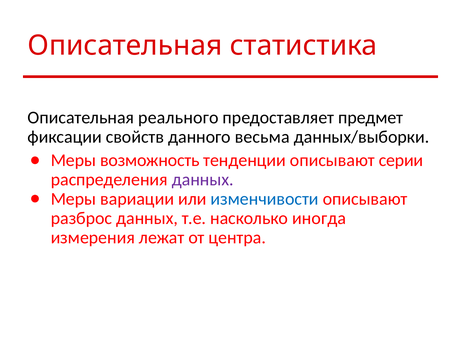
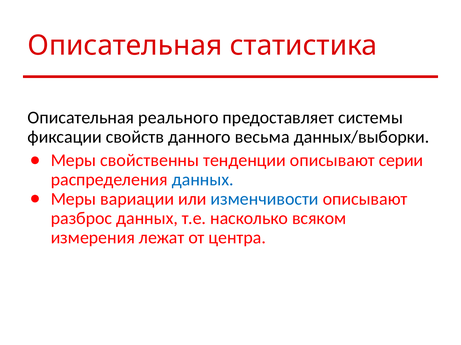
предмет: предмет -> системы
возможность: возможность -> свойственны
данных at (203, 180) colour: purple -> blue
иногда: иногда -> всяком
